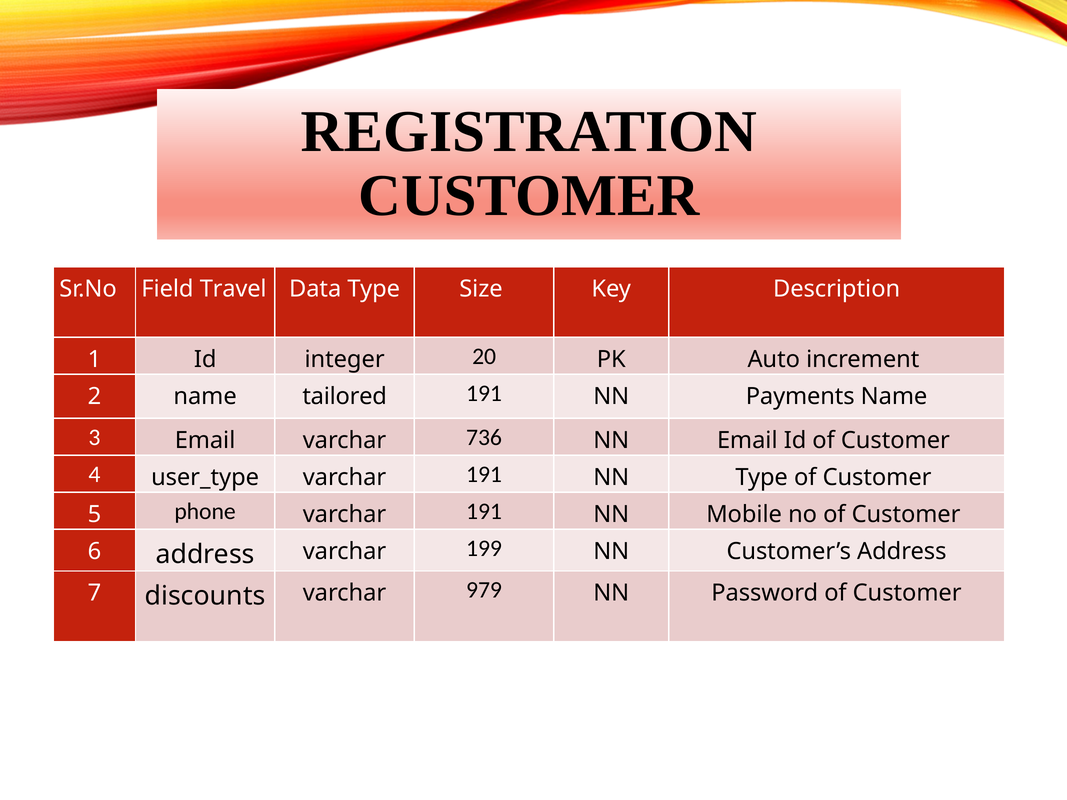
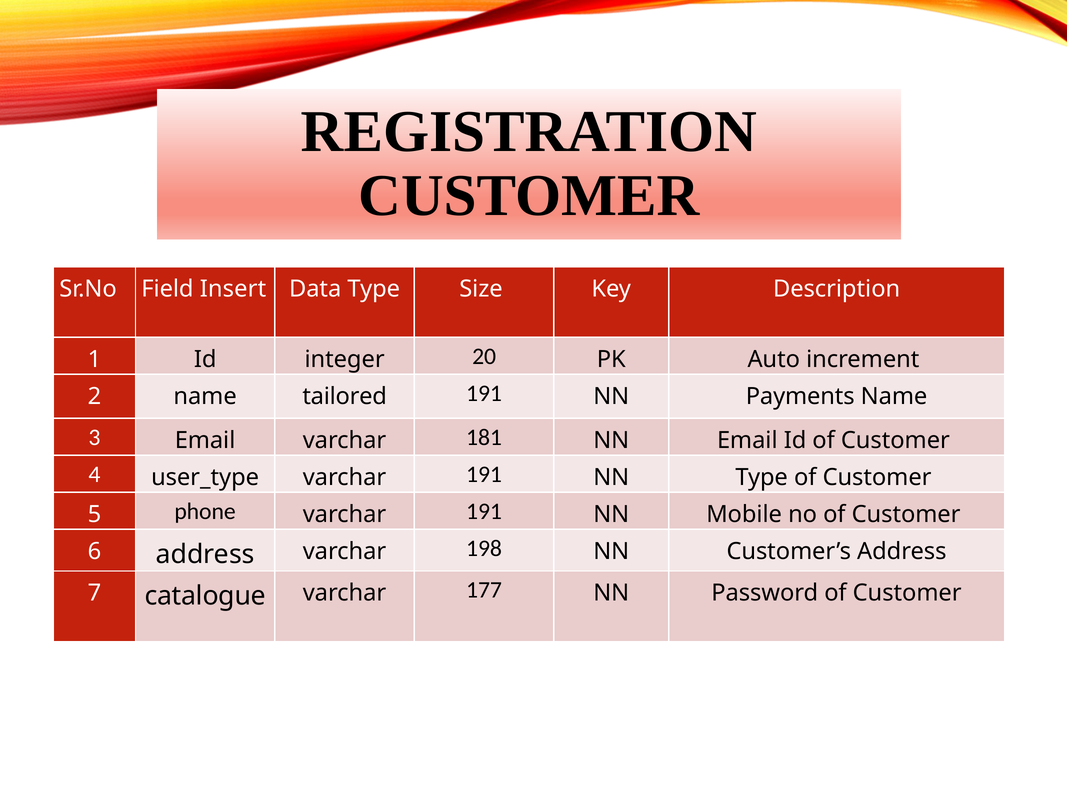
Travel: Travel -> Insert
736: 736 -> 181
199: 199 -> 198
discounts: discounts -> catalogue
979: 979 -> 177
